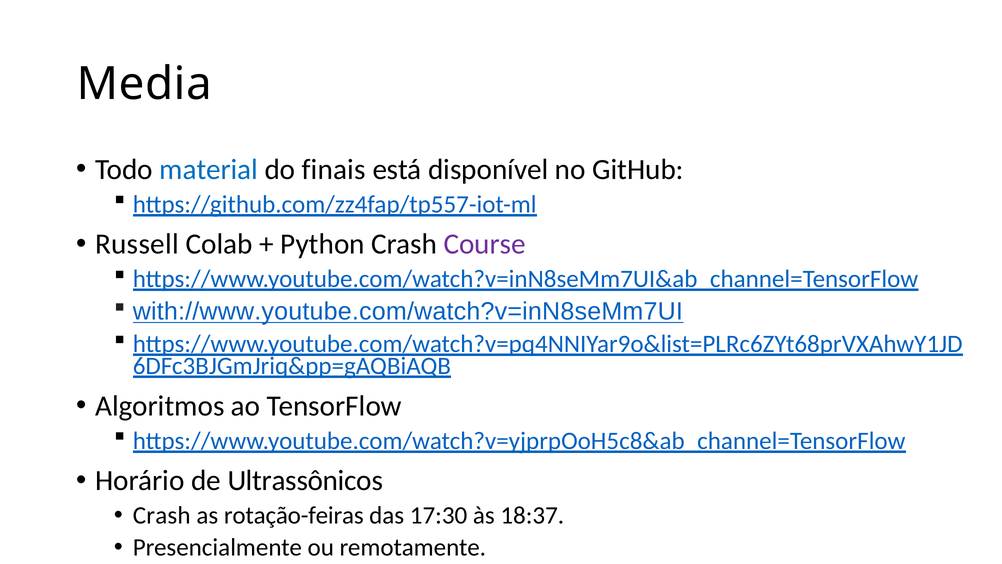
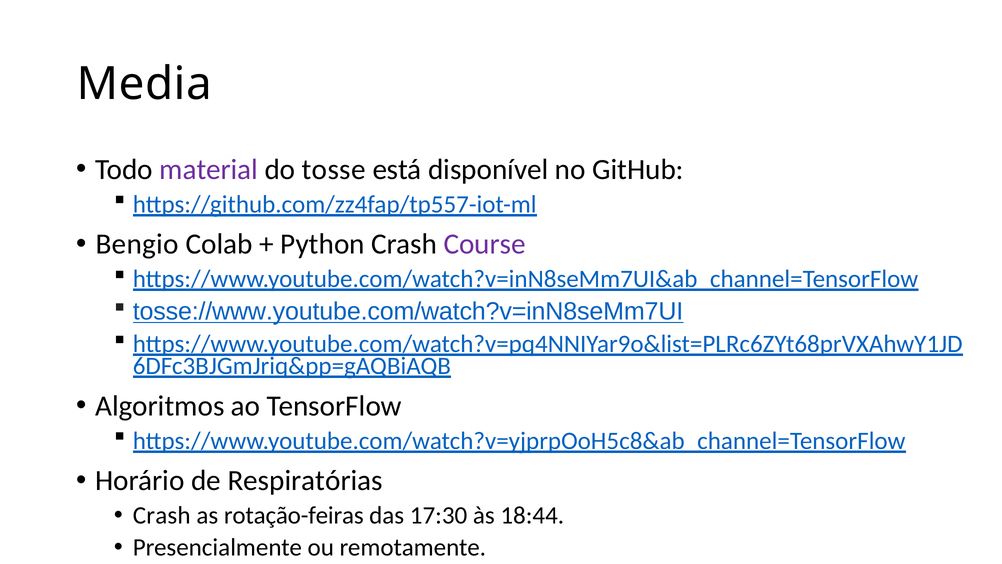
material colour: blue -> purple
finais: finais -> tosse
Russell: Russell -> Bengio
with://www.youtube.com/watch?v=inN8seMm7UI: with://www.youtube.com/watch?v=inN8seMm7UI -> tosse://www.youtube.com/watch?v=inN8seMm7UI
Ultrassônicos: Ultrassônicos -> Respiratórias
18:37: 18:37 -> 18:44
